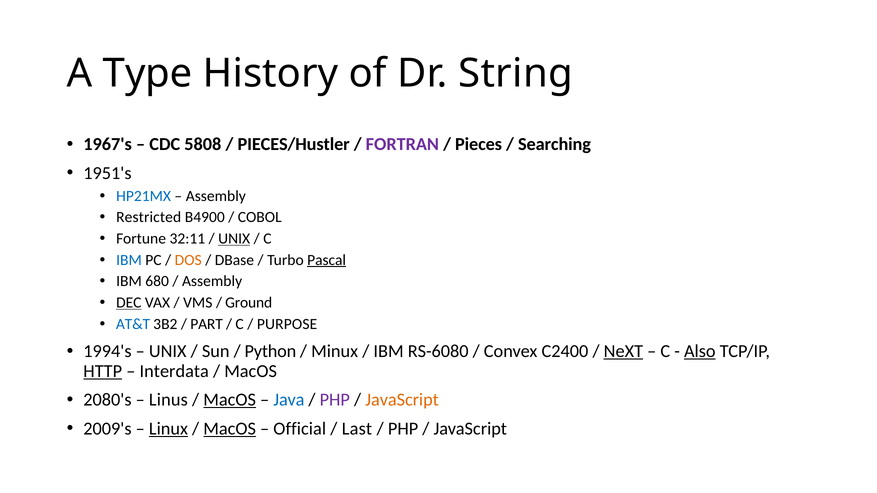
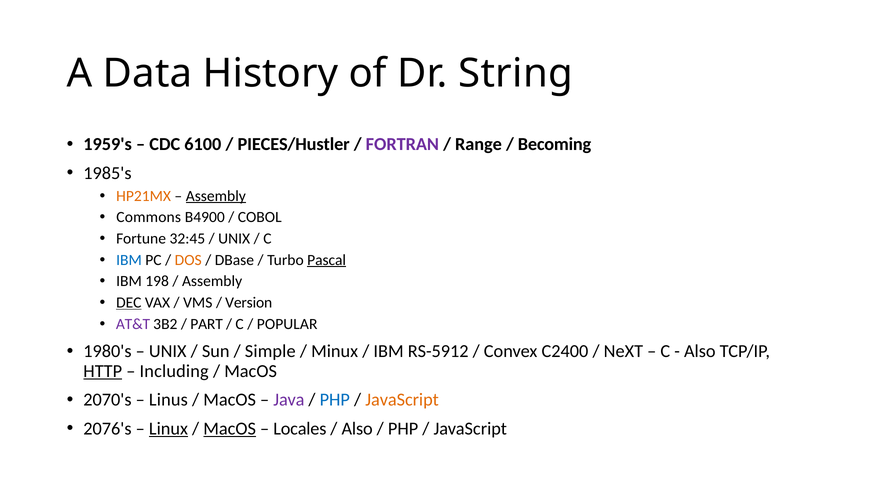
Type: Type -> Data
1967's: 1967's -> 1959's
5808: 5808 -> 6100
Pieces: Pieces -> Range
Searching: Searching -> Becoming
1951's: 1951's -> 1985's
HP21MX colour: blue -> orange
Assembly at (216, 196) underline: none -> present
Restricted: Restricted -> Commons
32:11: 32:11 -> 32:45
UNIX at (234, 239) underline: present -> none
680: 680 -> 198
Ground: Ground -> Version
AT&T colour: blue -> purple
PURPOSE: PURPOSE -> POPULAR
1994's: 1994's -> 1980's
Python: Python -> Simple
RS-6080: RS-6080 -> RS-5912
NeXT underline: present -> none
Also at (700, 351) underline: present -> none
Interdata: Interdata -> Including
2080's: 2080's -> 2070's
MacOS at (230, 400) underline: present -> none
Java colour: blue -> purple
PHP at (335, 400) colour: purple -> blue
2009's: 2009's -> 2076's
Official: Official -> Locales
Last at (357, 429): Last -> Also
